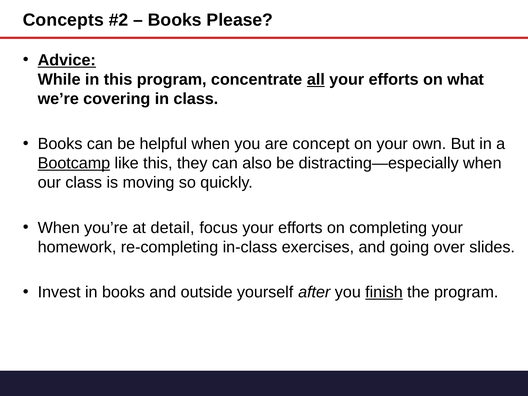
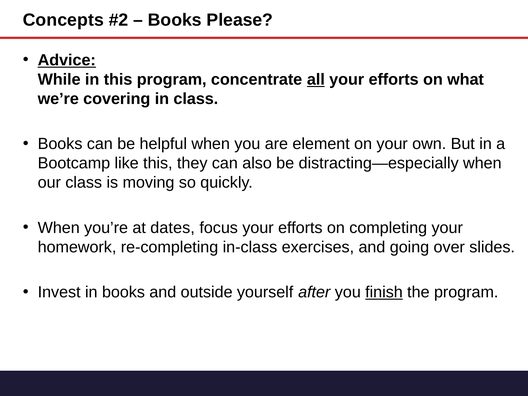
concept: concept -> element
Bootcamp underline: present -> none
detail: detail -> dates
